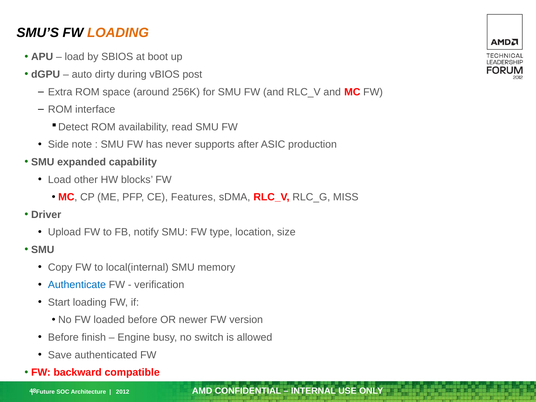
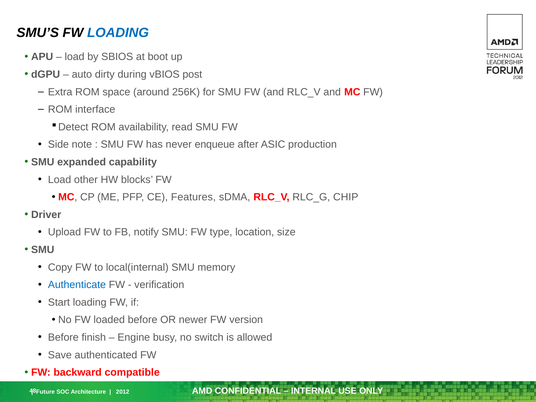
LOADING at (118, 33) colour: orange -> blue
supports: supports -> enqueue
MISS: MISS -> CHIP
